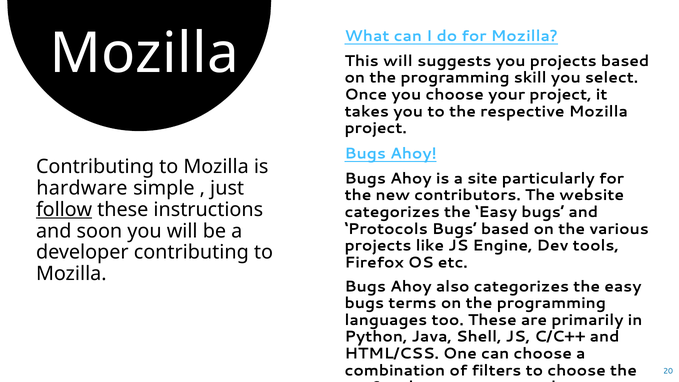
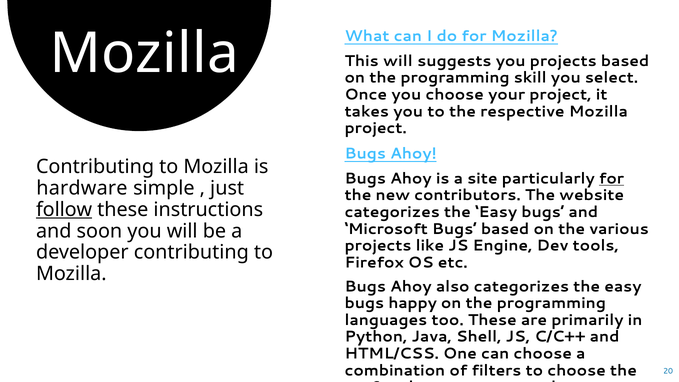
for at (611, 179) underline: none -> present
Protocols: Protocols -> Microsoft
terms: terms -> happy
